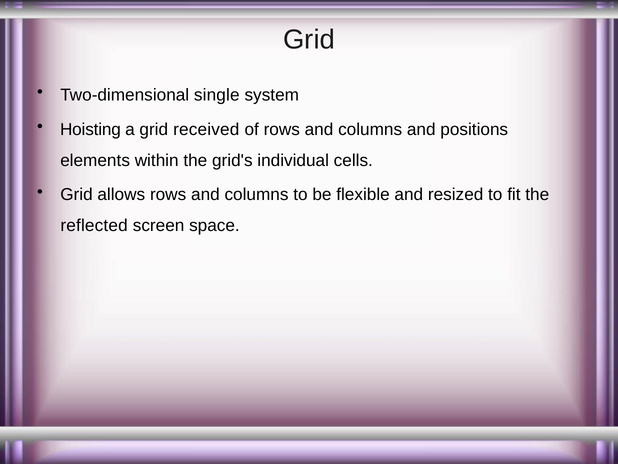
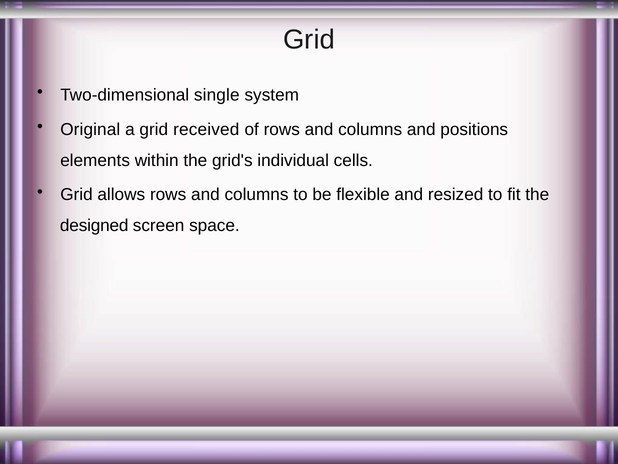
Hoisting: Hoisting -> Original
reflected: reflected -> designed
